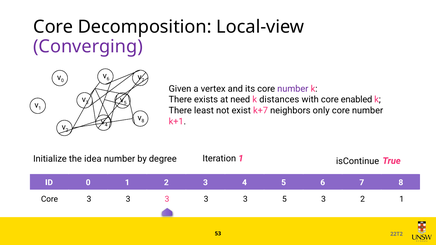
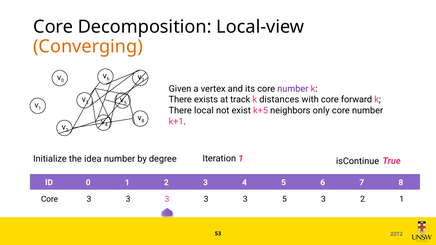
Converging colour: purple -> orange
need: need -> track
enabled: enabled -> forward
least: least -> local
k+7: k+7 -> k+5
